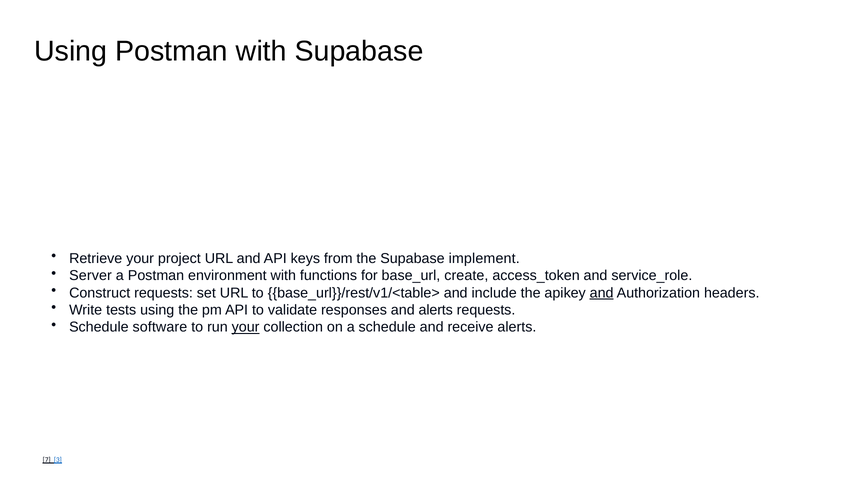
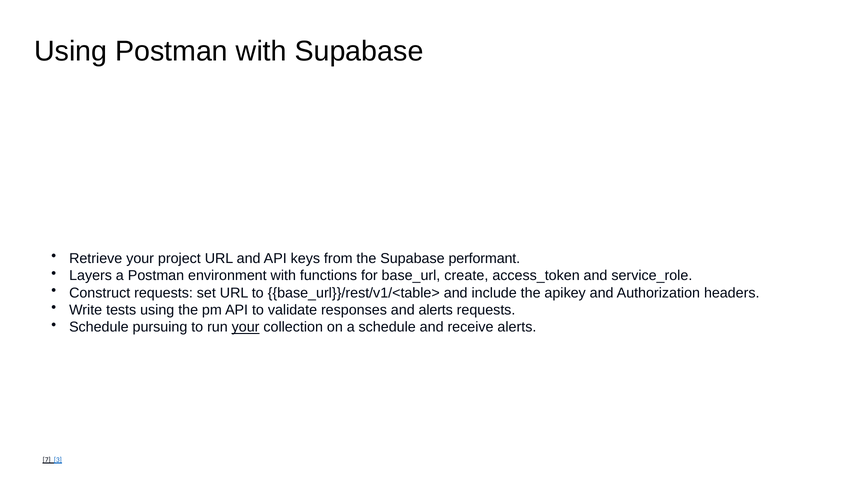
implement: implement -> performant
Server: Server -> Layers
and at (602, 293) underline: present -> none
software: software -> pursuing
